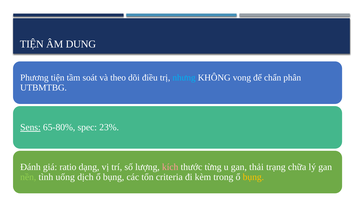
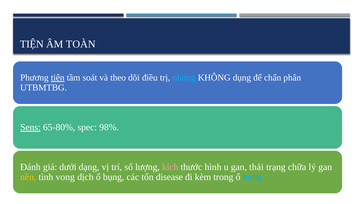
DUNG: DUNG -> TOÀN
tiện at (58, 78) underline: none -> present
vong: vong -> dụng
23%: 23% -> 98%
ratio: ratio -> dưới
từng: từng -> hình
nền colour: light green -> yellow
uống: uống -> vong
criteria: criteria -> disease
bụng at (253, 177) colour: yellow -> light blue
